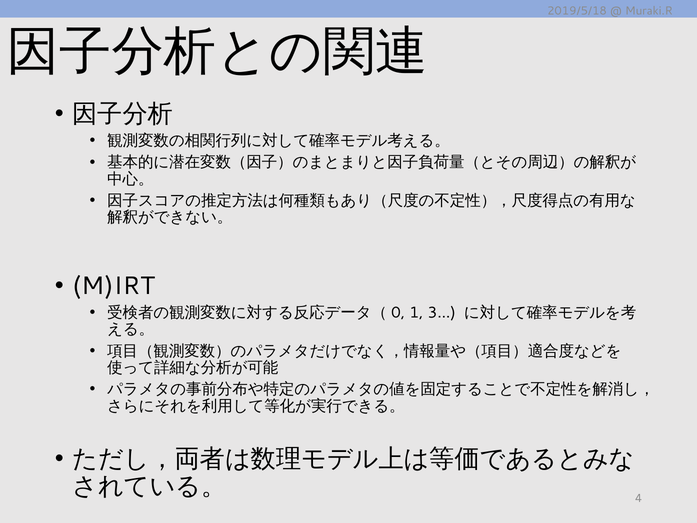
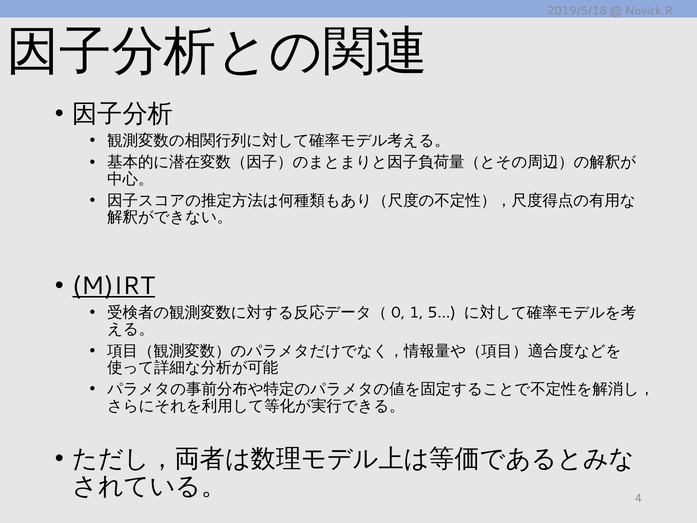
Muraki.R: Muraki.R -> Novick.R
M)IRT underline: none -> present
3…: 3… -> 5…
